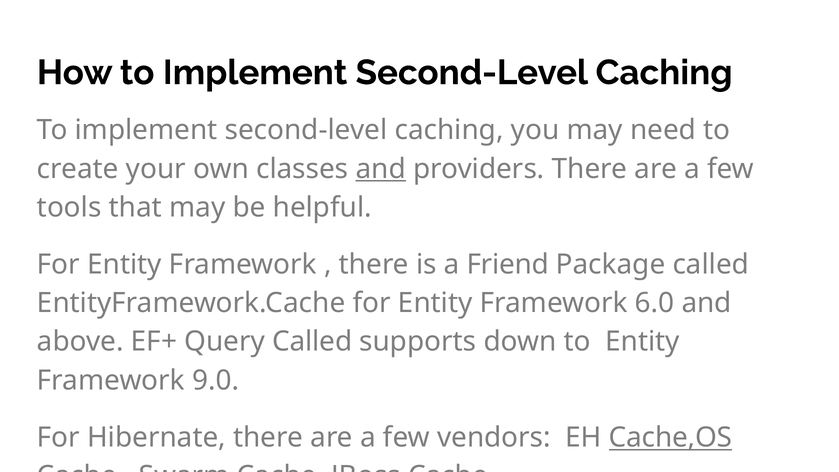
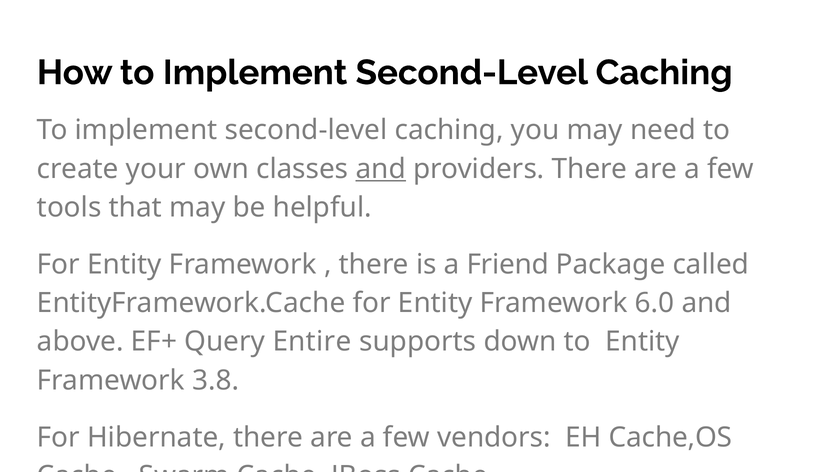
Query Called: Called -> Entire
9.0: 9.0 -> 3.8
Cache,OS underline: present -> none
